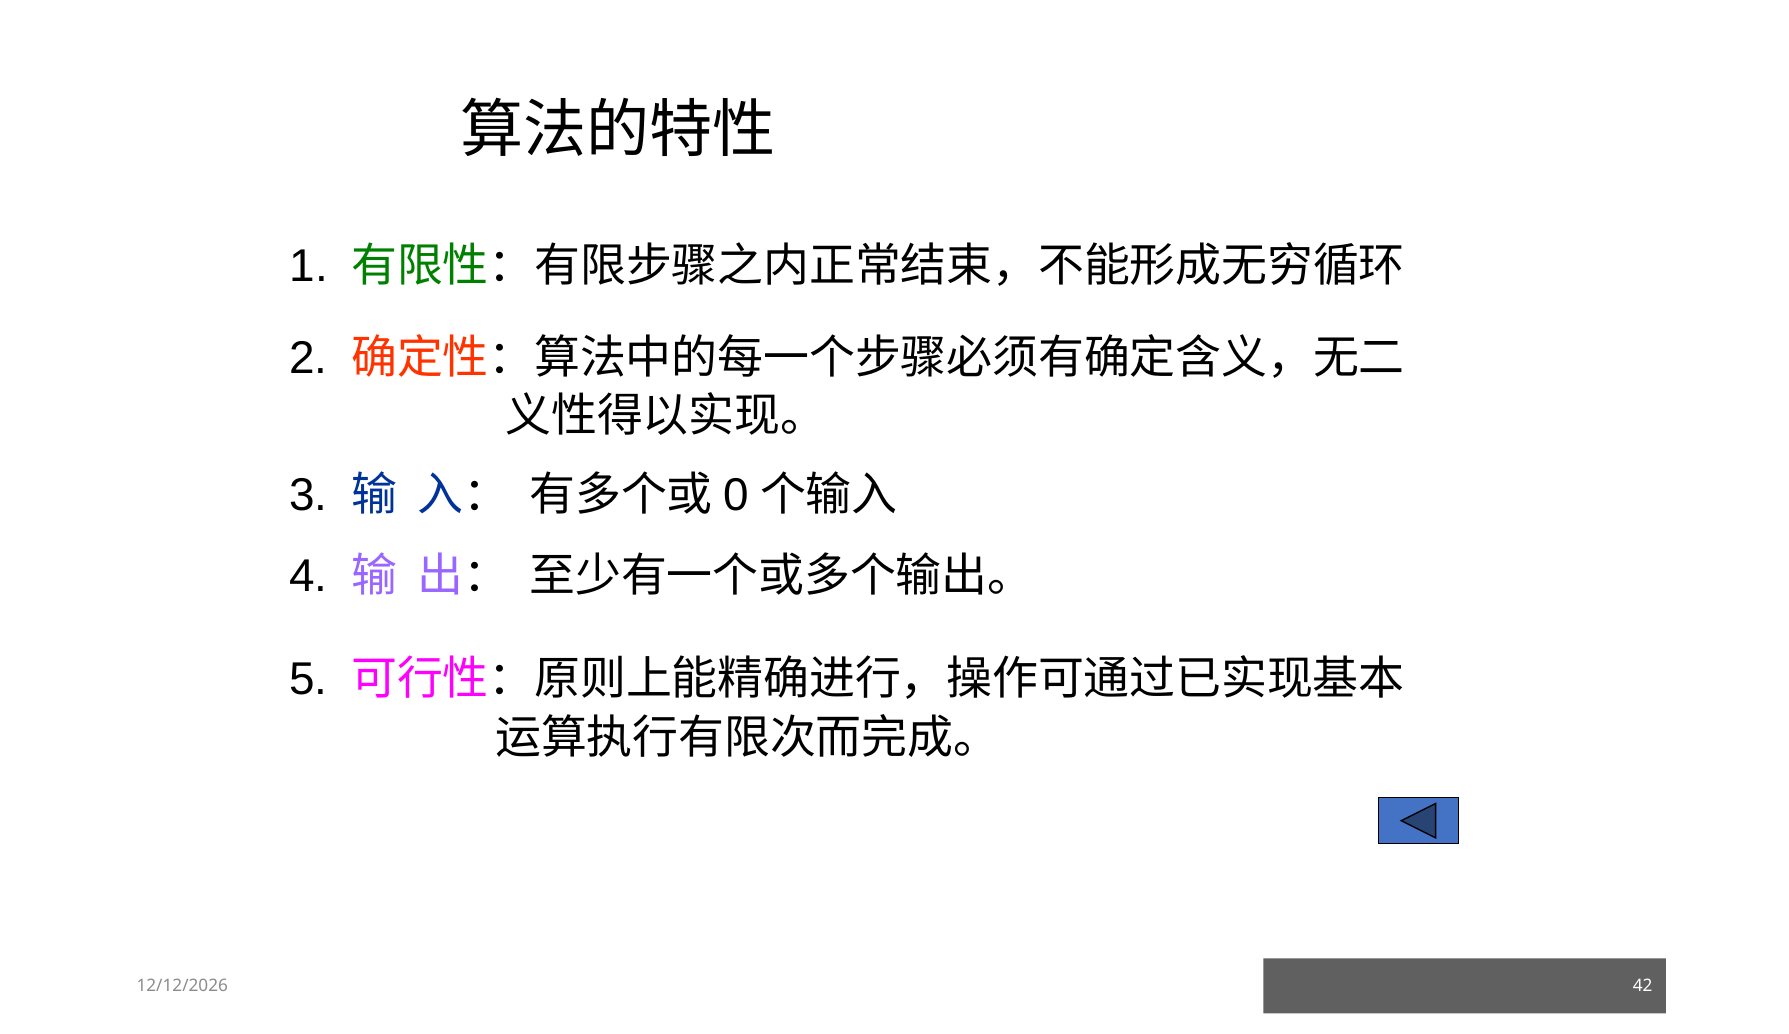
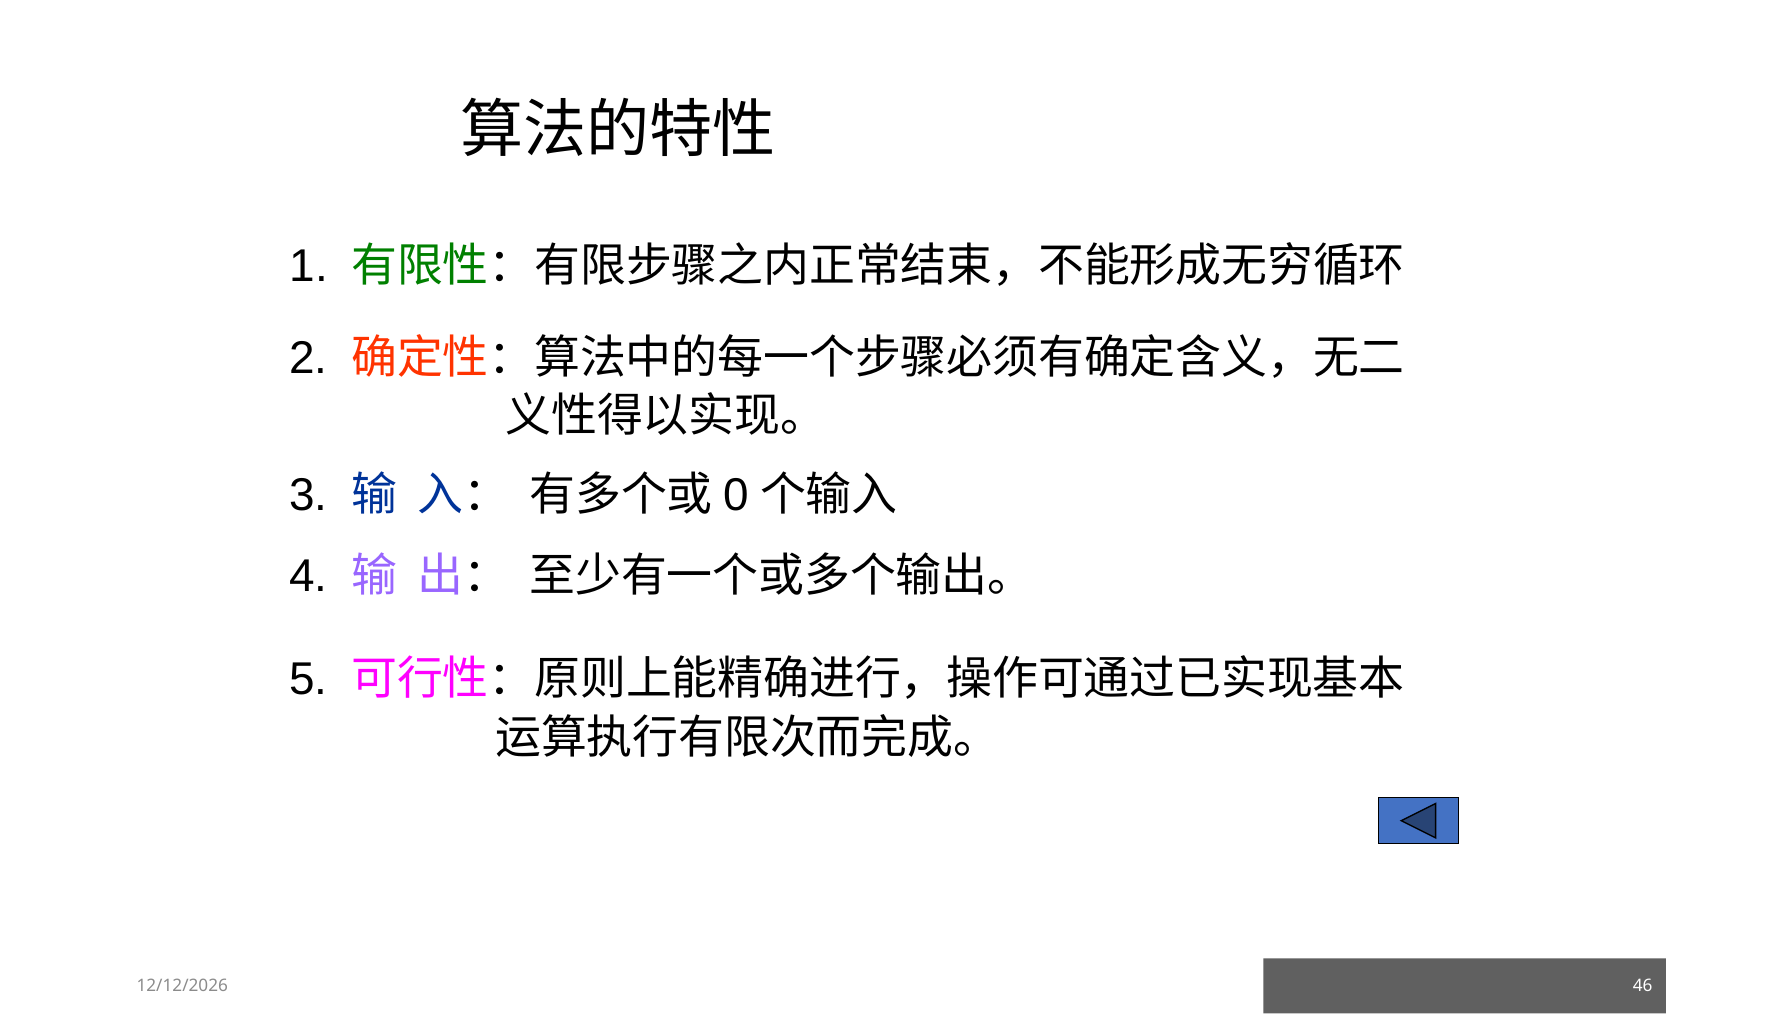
42: 42 -> 46
